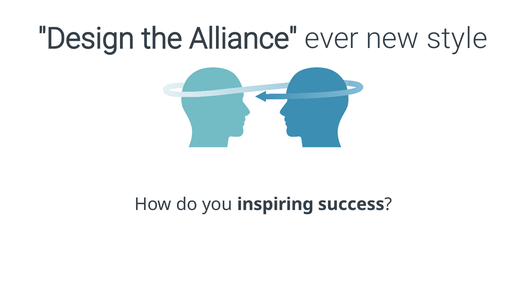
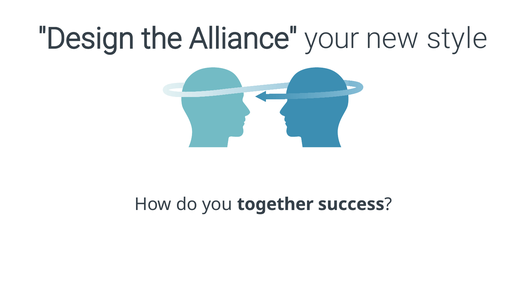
ever: ever -> your
inspiring: inspiring -> together
